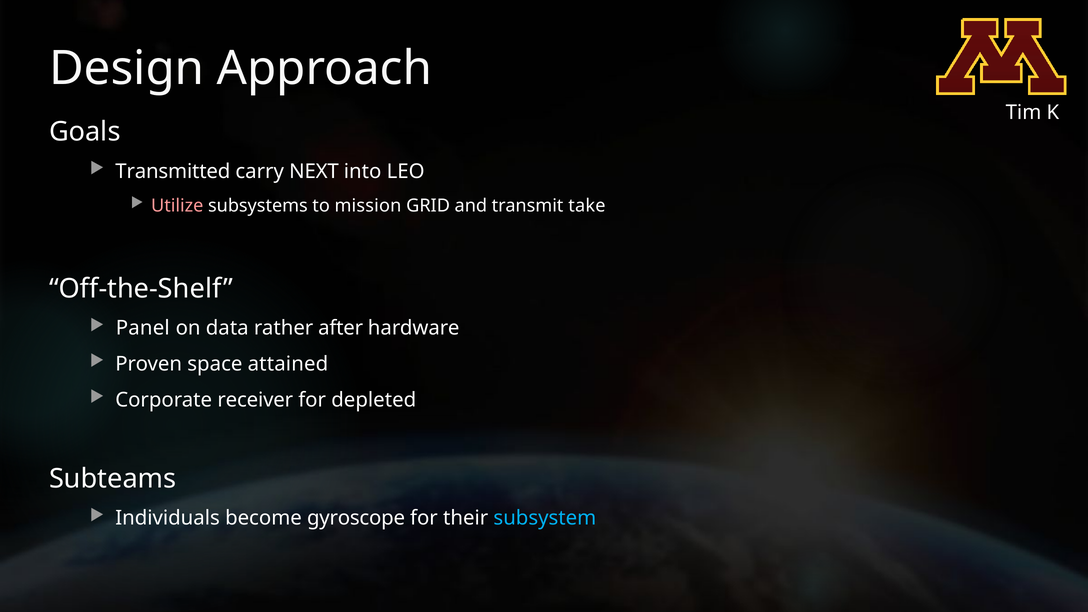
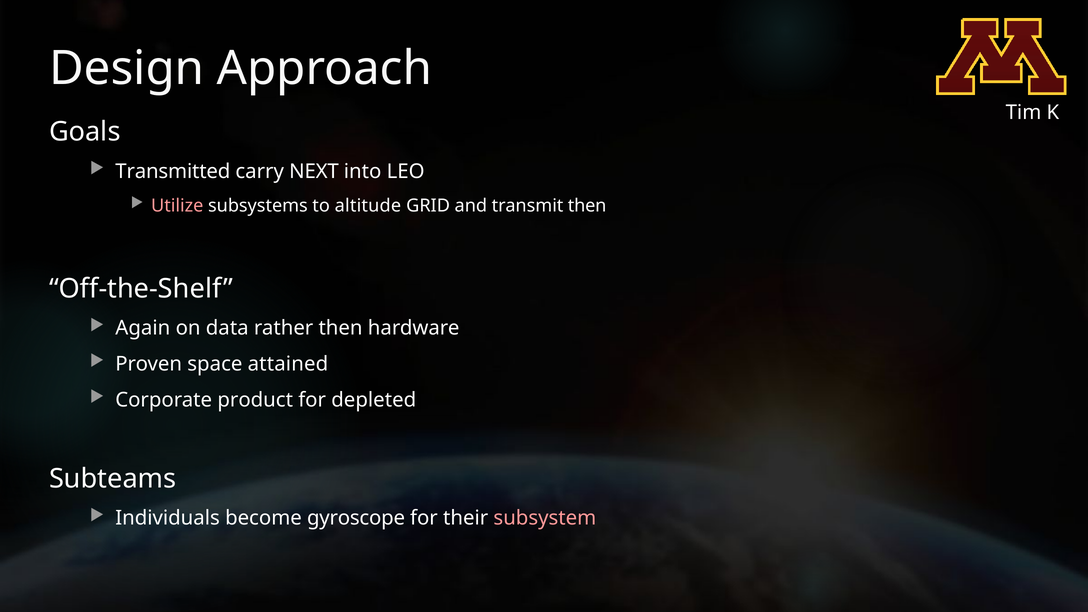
mission: mission -> altitude
transmit take: take -> then
Panel: Panel -> Again
rather after: after -> then
receiver: receiver -> product
subsystem colour: light blue -> pink
